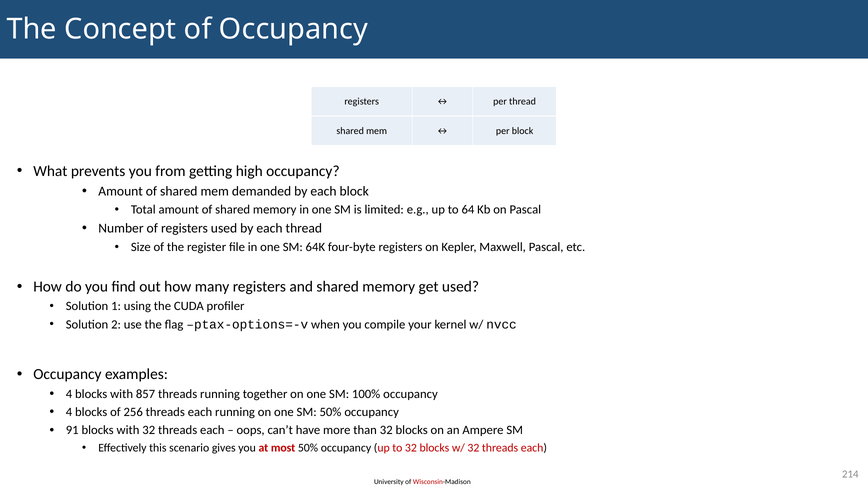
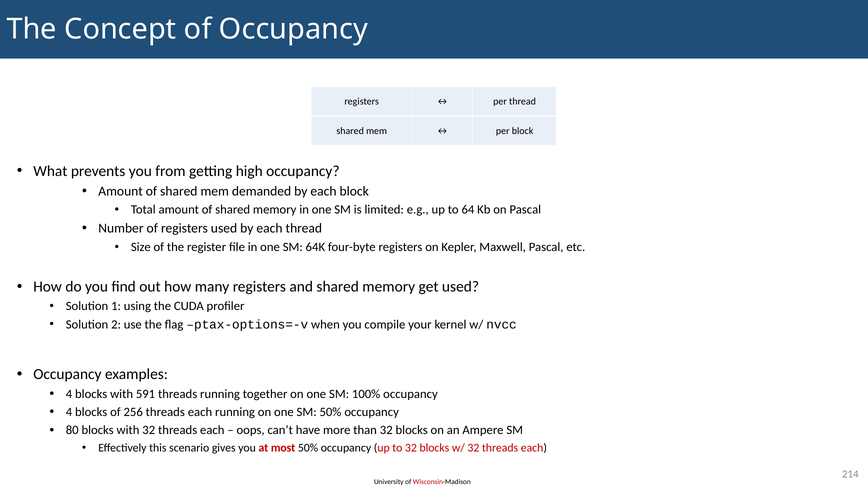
857: 857 -> 591
91: 91 -> 80
